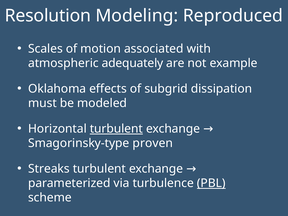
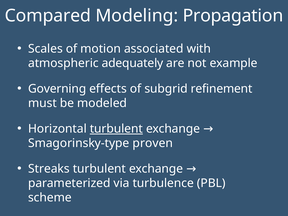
Resolution: Resolution -> Compared
Reproduced: Reproduced -> Propagation
Oklahoma: Oklahoma -> Governing
dissipation: dissipation -> refinement
PBL underline: present -> none
